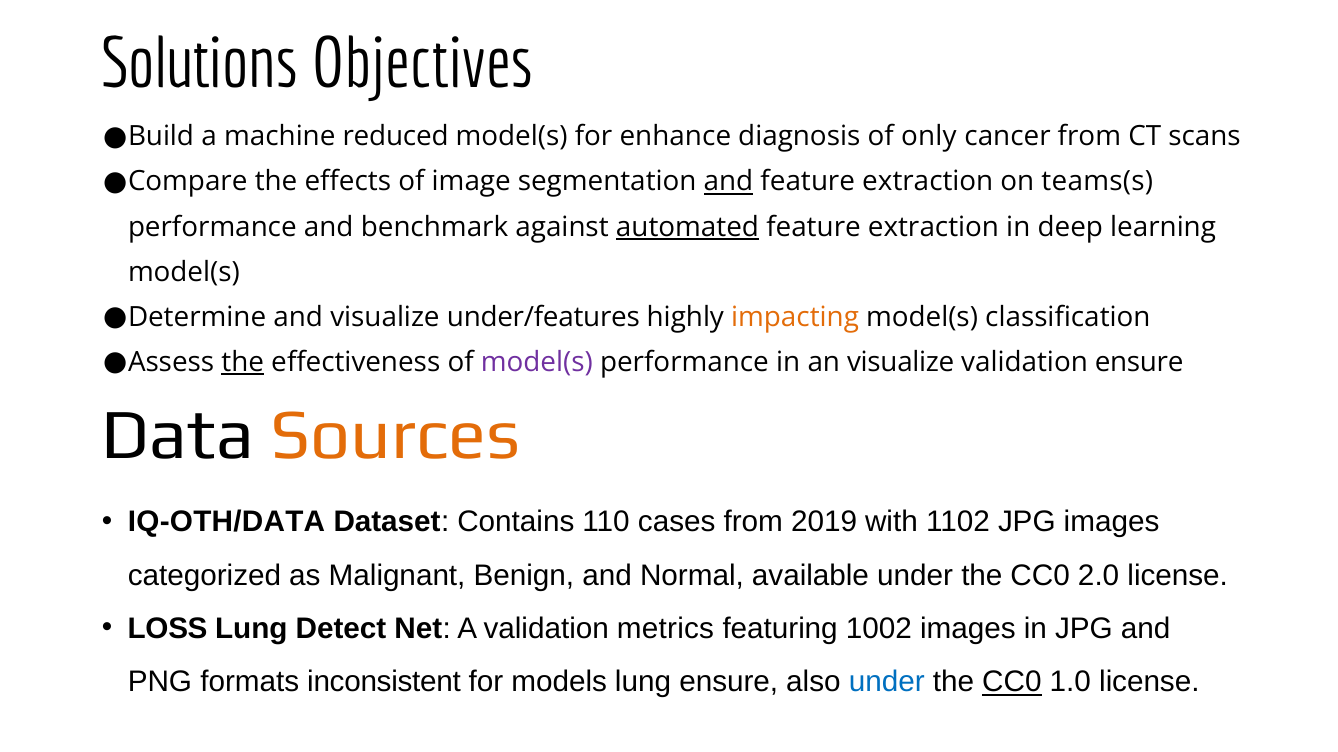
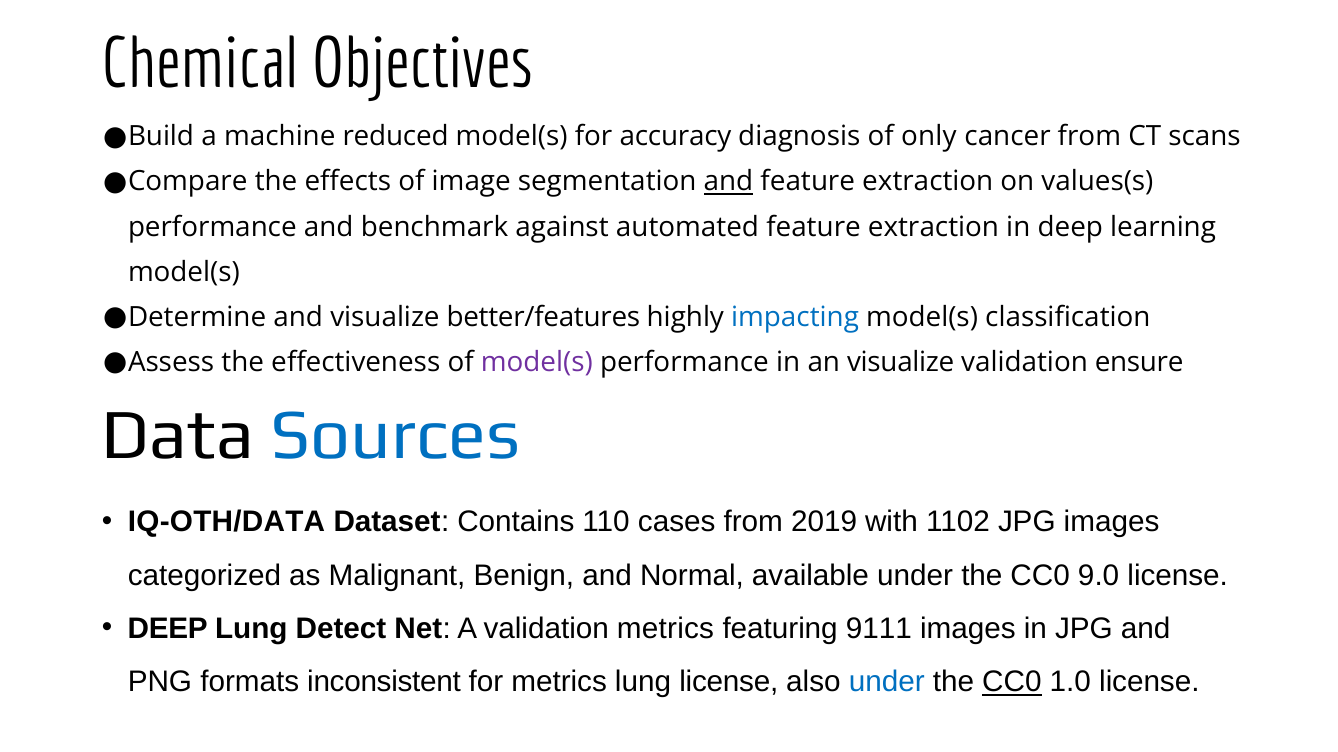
Solutions: Solutions -> Chemical
enhance: enhance -> accuracy
teams(s: teams(s -> values(s
automated underline: present -> none
under/features: under/features -> better/features
impacting colour: orange -> blue
the at (243, 363) underline: present -> none
Sources colour: orange -> blue
2.0: 2.0 -> 9.0
LOSS at (168, 629): LOSS -> DEEP
1002: 1002 -> 9111
for models: models -> metrics
lung ensure: ensure -> license
